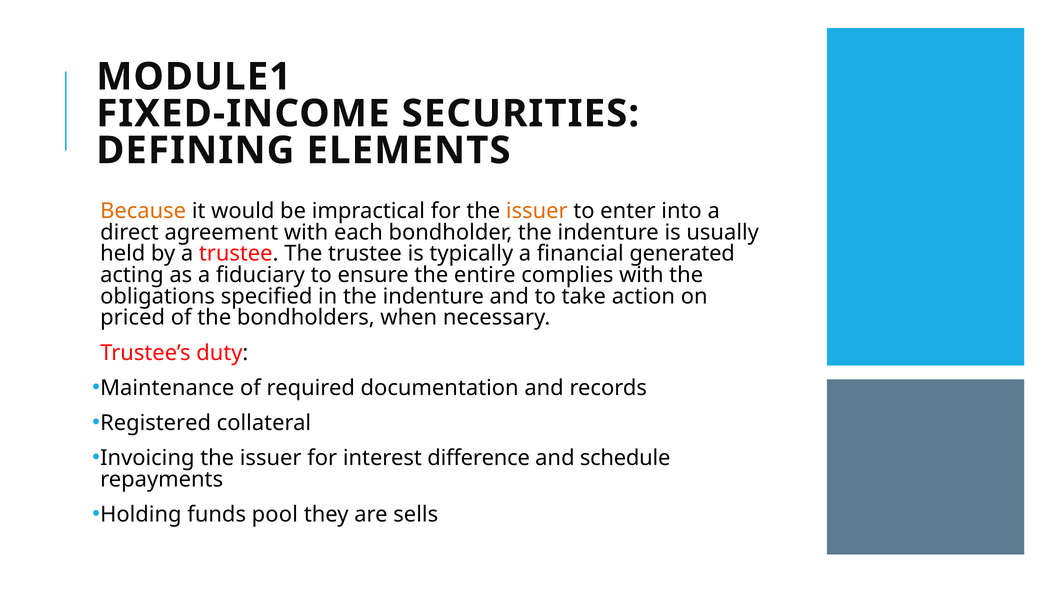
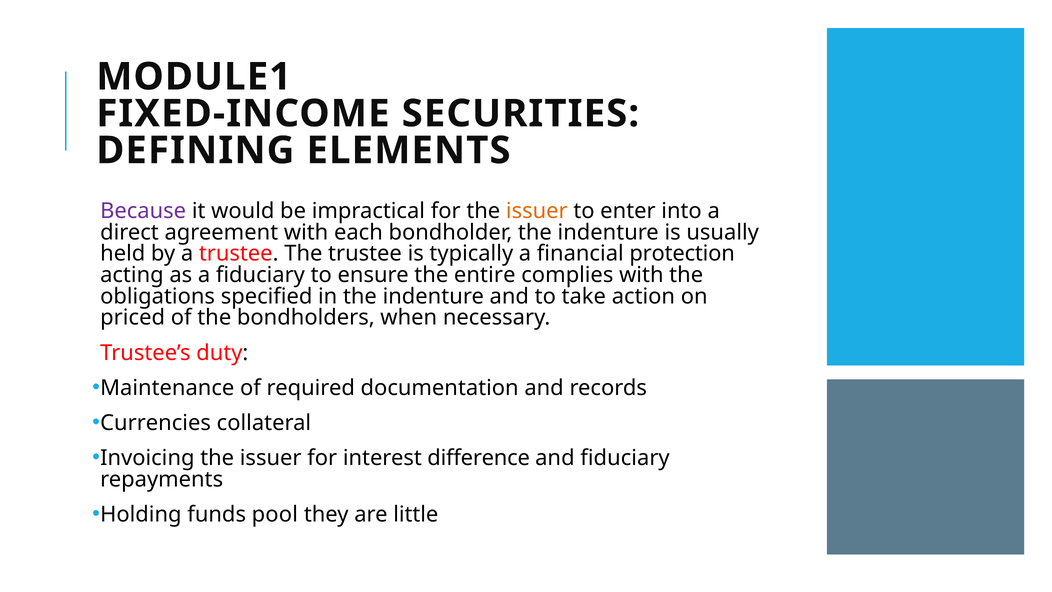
Because colour: orange -> purple
generated: generated -> protection
Registered: Registered -> Currencies
and schedule: schedule -> fiduciary
sells: sells -> little
